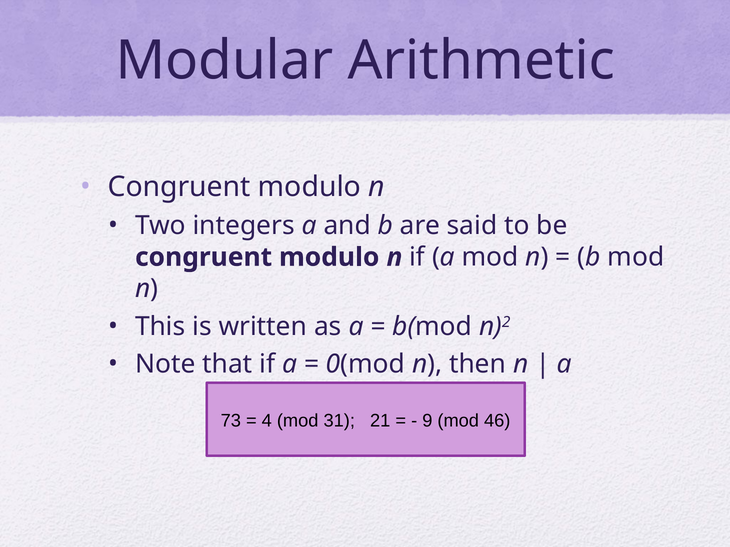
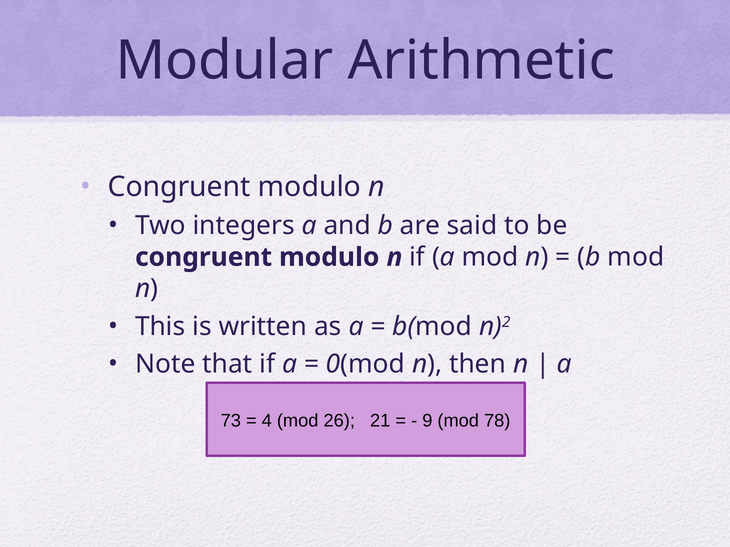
31: 31 -> 26
46: 46 -> 78
